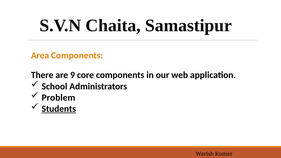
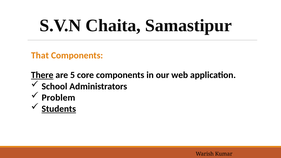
Area: Area -> That
There underline: none -> present
9: 9 -> 5
